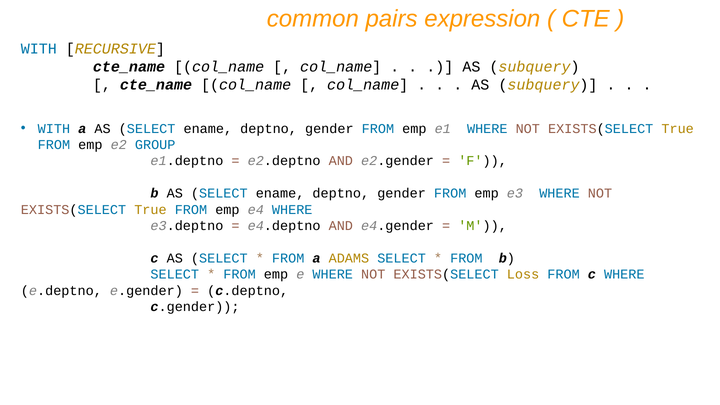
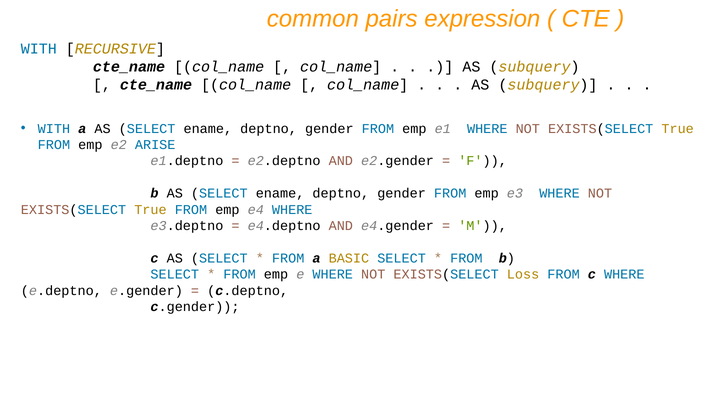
GROUP: GROUP -> ARISE
ADAMS: ADAMS -> BASIC
